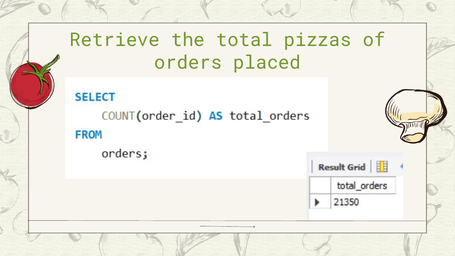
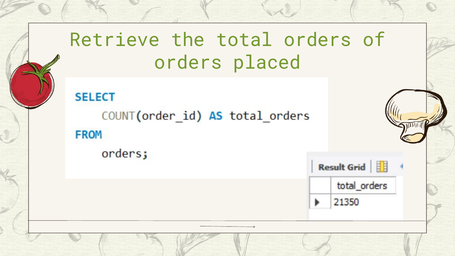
total pizzas: pizzas -> orders
